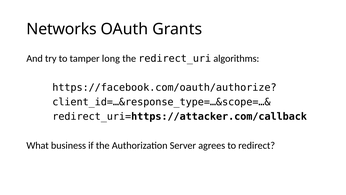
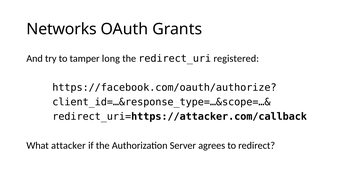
algorithms: algorithms -> registered
business: business -> attacker
